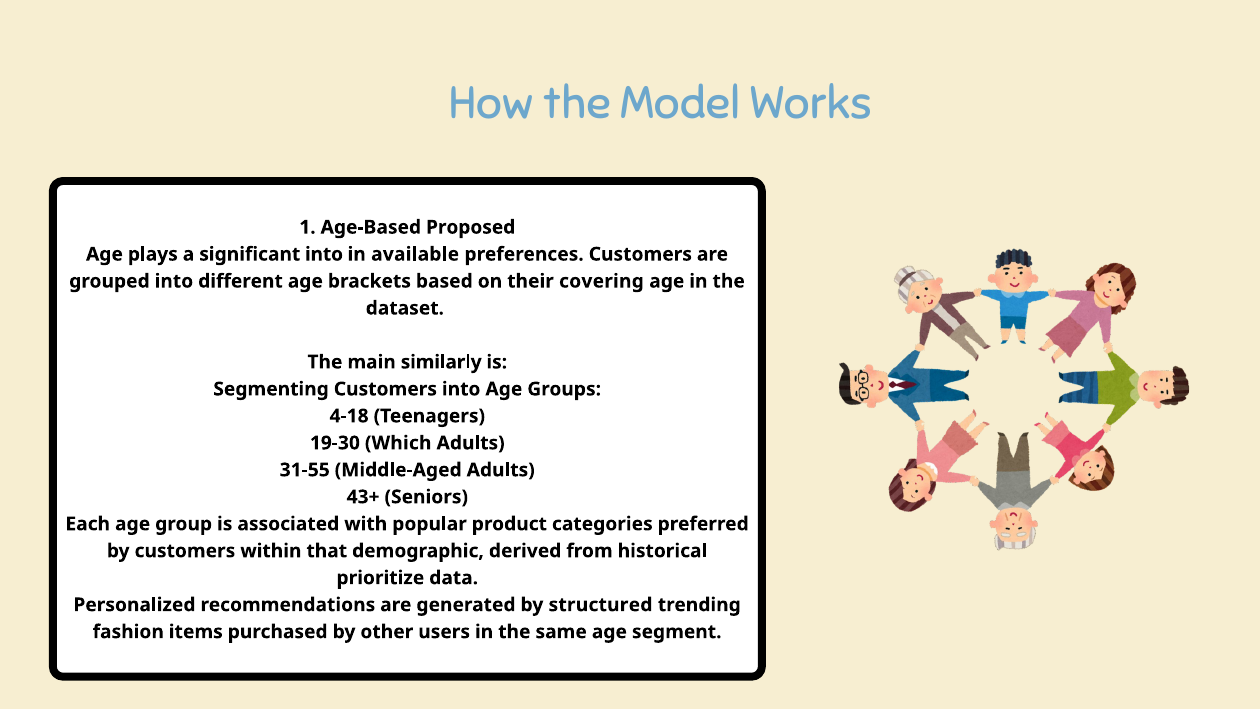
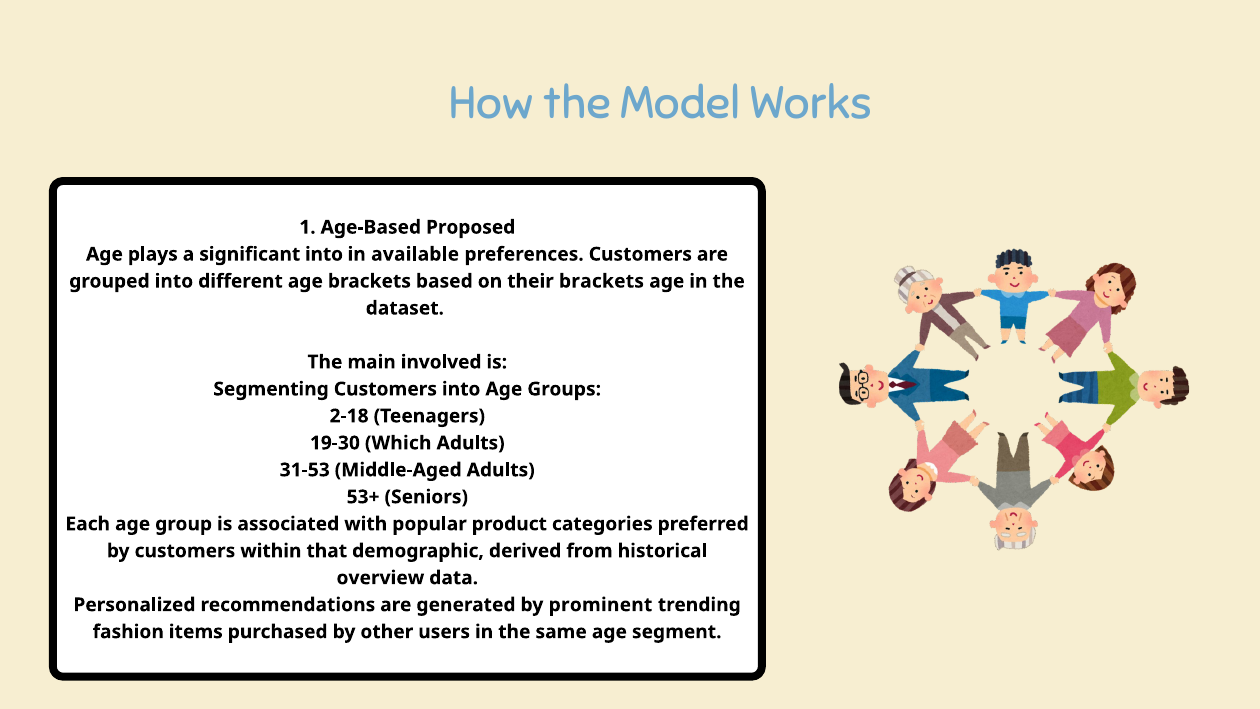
their covering: covering -> brackets
similarly: similarly -> involved
4-18: 4-18 -> 2-18
31-55: 31-55 -> 31-53
43+: 43+ -> 53+
prioritize: prioritize -> overview
structured: structured -> prominent
